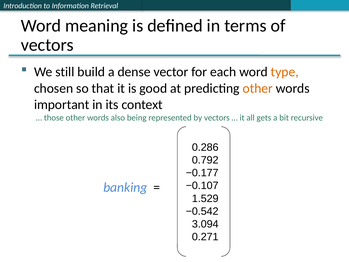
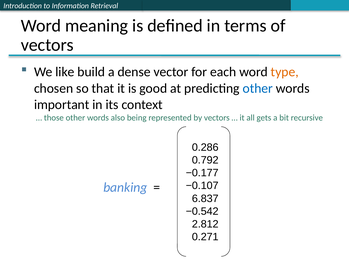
still: still -> like
other at (258, 88) colour: orange -> blue
1.529: 1.529 -> 6.837
3.094: 3.094 -> 2.812
